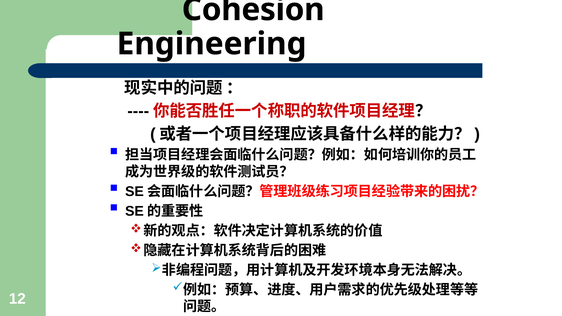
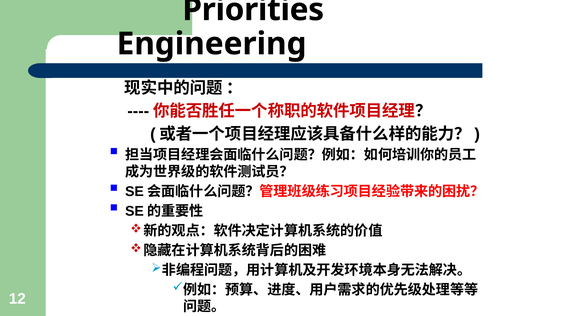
Cohesion: Cohesion -> Priorities
